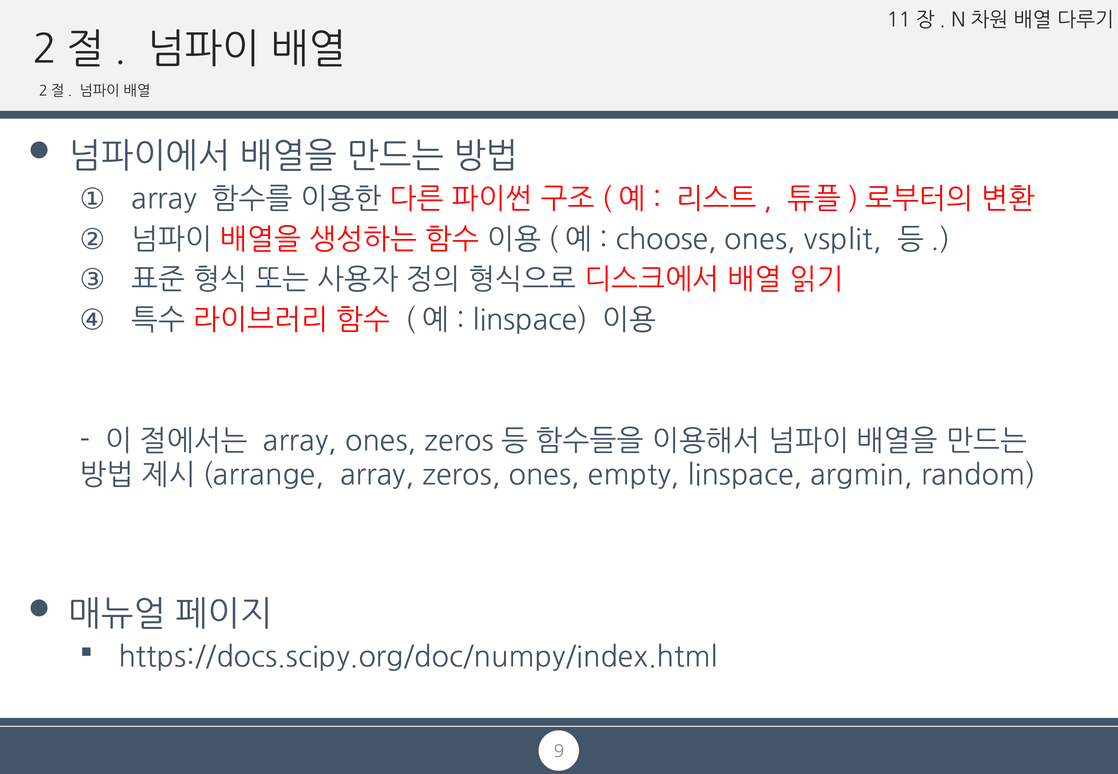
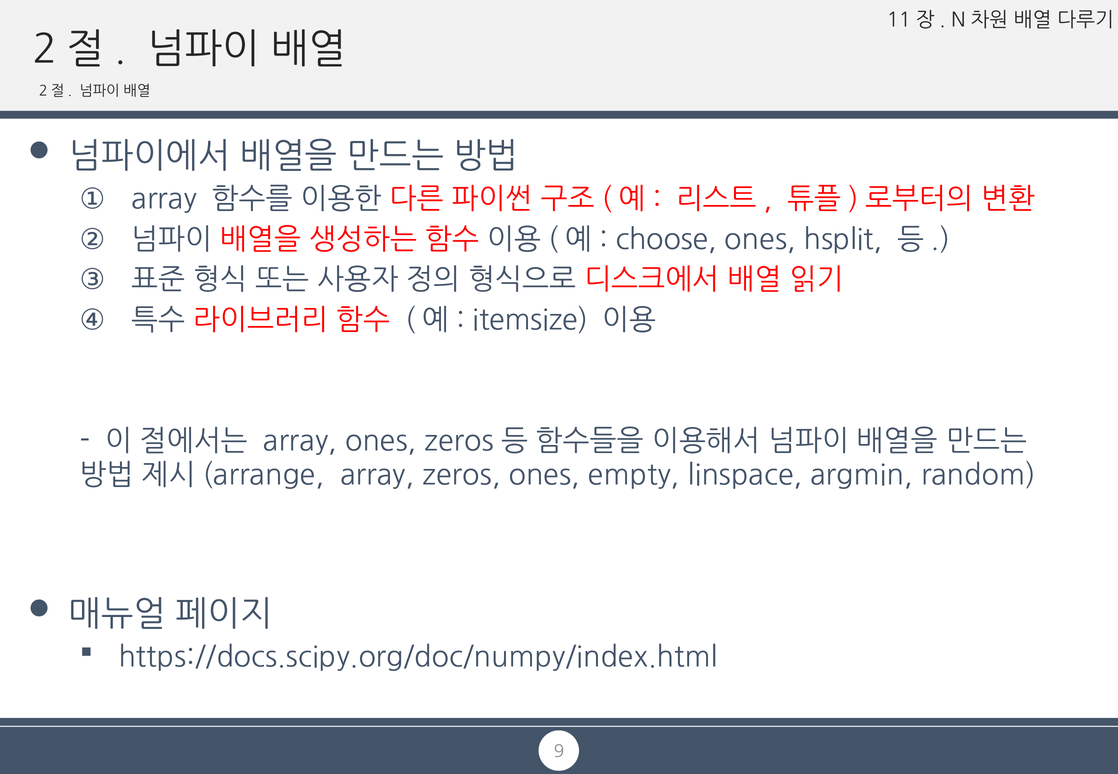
vsplit: vsplit -> hsplit
linspace at (530, 320): linspace -> itemsize
